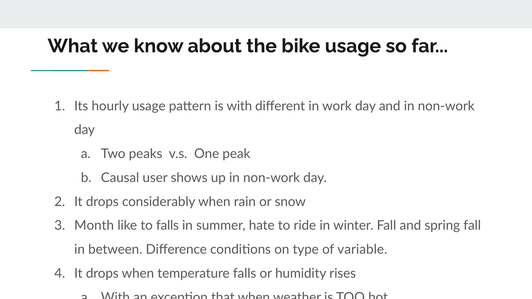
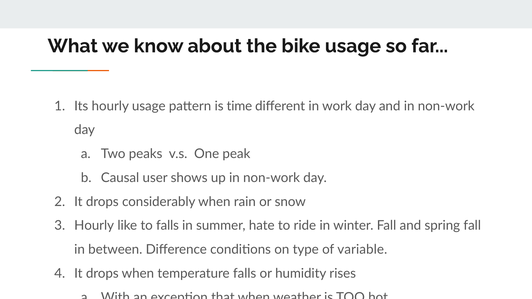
is with: with -> time
Month at (94, 226): Month -> Hourly
